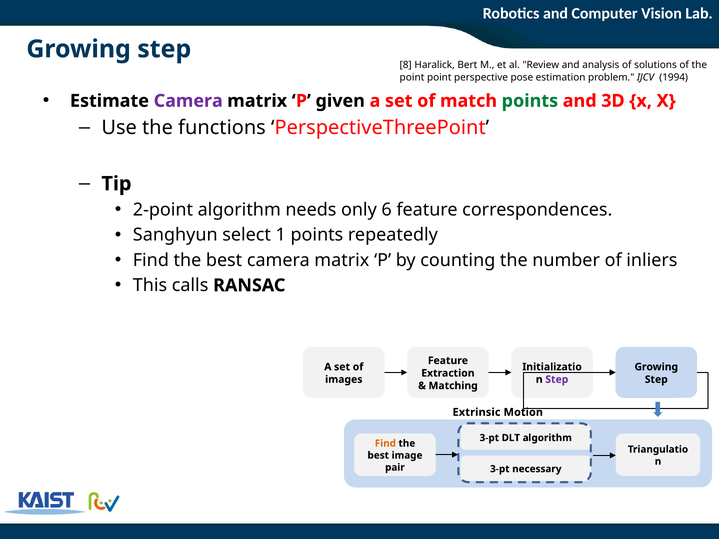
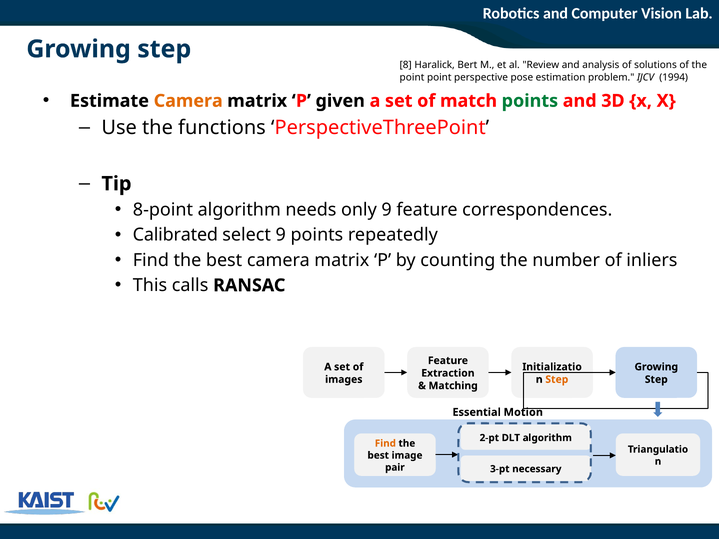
Camera at (188, 101) colour: purple -> orange
2-point: 2-point -> 8-point
only 6: 6 -> 9
Sanghyun: Sanghyun -> Calibrated
select 1: 1 -> 9
Step at (557, 380) colour: purple -> orange
Extrinsic: Extrinsic -> Essential
3-pt at (489, 438): 3-pt -> 2-pt
